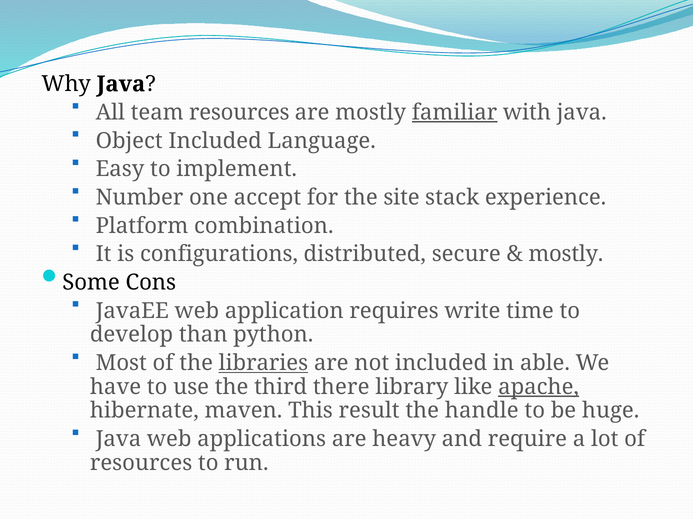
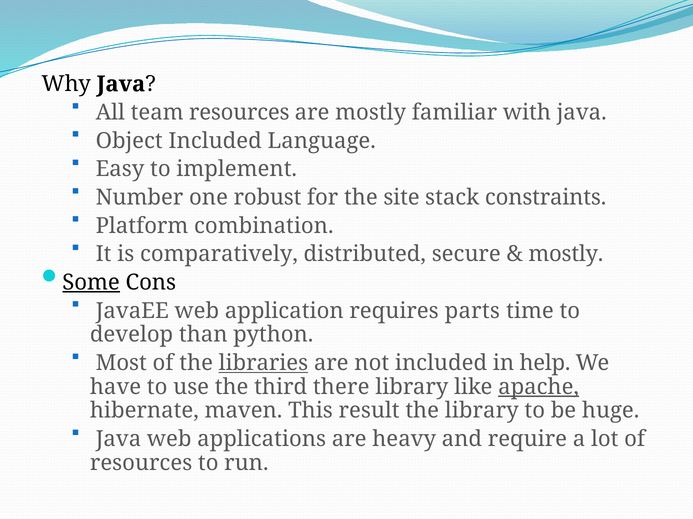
familiar underline: present -> none
accept: accept -> robust
experience: experience -> constraints
configurations: configurations -> comparatively
Some underline: none -> present
write: write -> parts
able: able -> help
the handle: handle -> library
